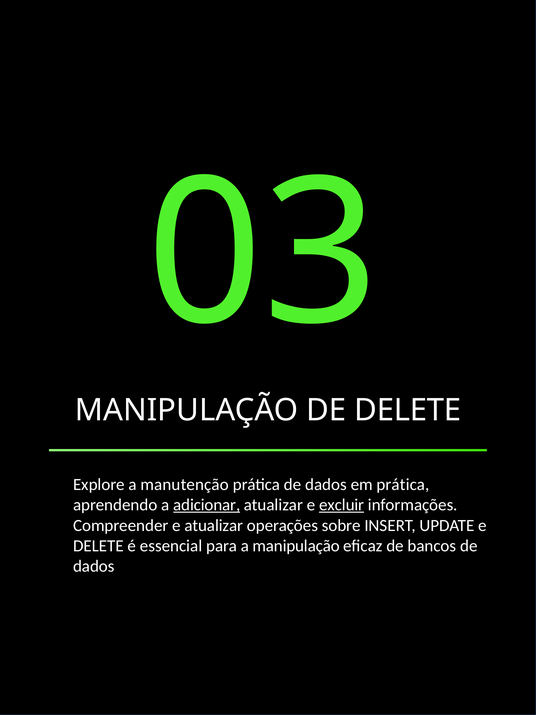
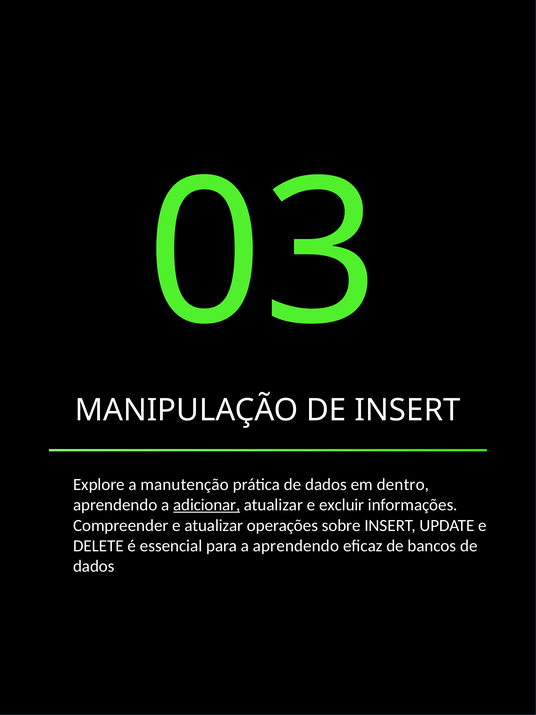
DE DELETE: DELETE -> INSERT
em prática: prática -> dentro
excluir underline: present -> none
a manipulação: manipulação -> aprendendo
